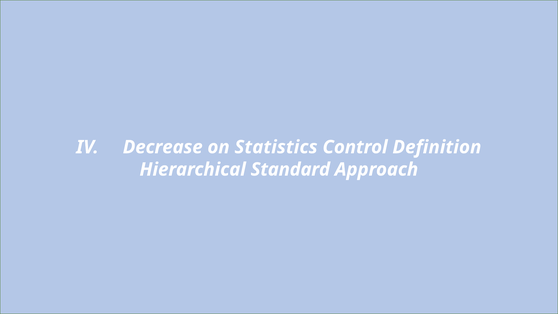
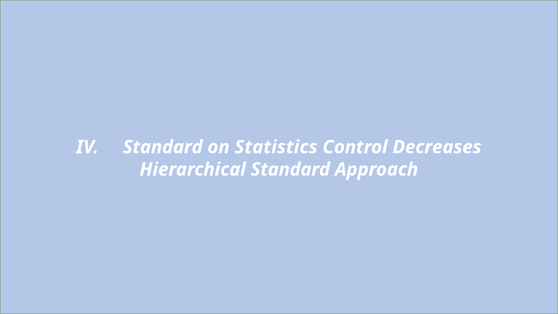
IV Decrease: Decrease -> Standard
Definition: Definition -> Decreases
